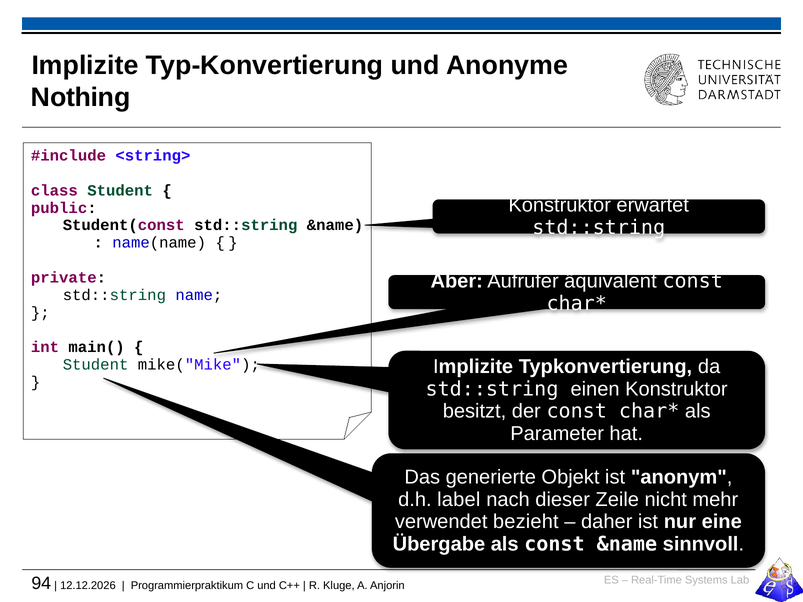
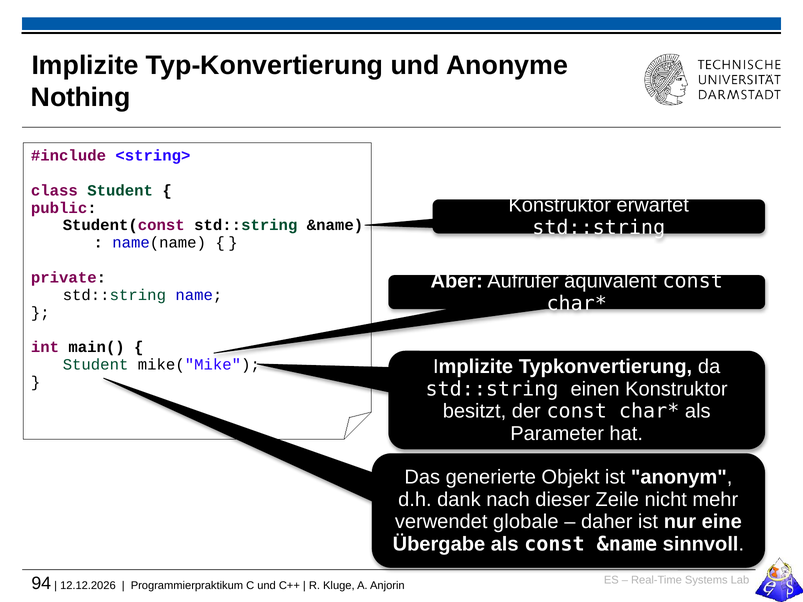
label: label -> dank
bezieht: bezieht -> globale
